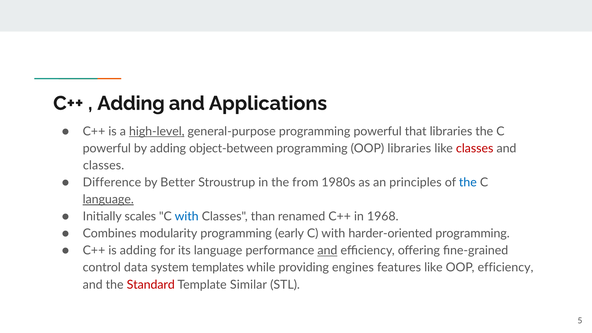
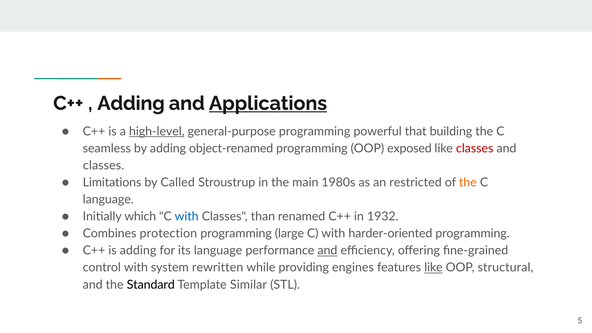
Applications underline: none -> present
that libraries: libraries -> building
powerful at (107, 148): powerful -> seamless
object-between: object-between -> object-renamed
OOP libraries: libraries -> exposed
Difference: Difference -> Limitations
Better: Better -> Called
from: from -> main
principles: principles -> restricted
the at (468, 183) colour: blue -> orange
language at (108, 200) underline: present -> none
scales: scales -> which
1968: 1968 -> 1932
modularity: modularity -> protection
early: early -> large
control data: data -> with
templates: templates -> rewritten
like at (433, 268) underline: none -> present
OOP efficiency: efficiency -> structural
Standard colour: red -> black
